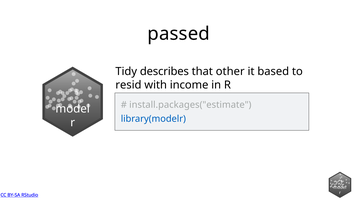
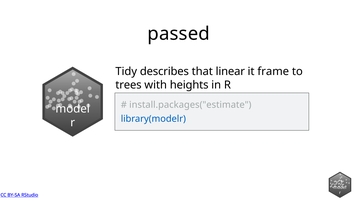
other: other -> linear
based: based -> frame
resid: resid -> trees
income: income -> heights
